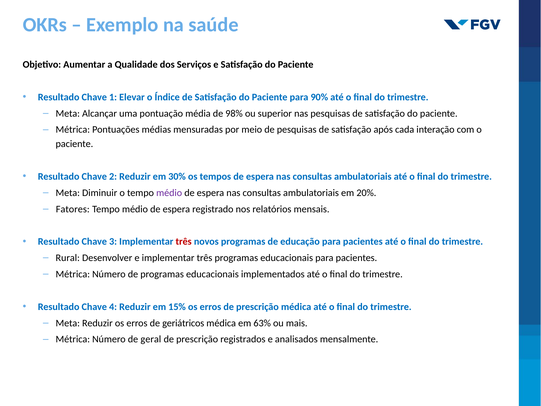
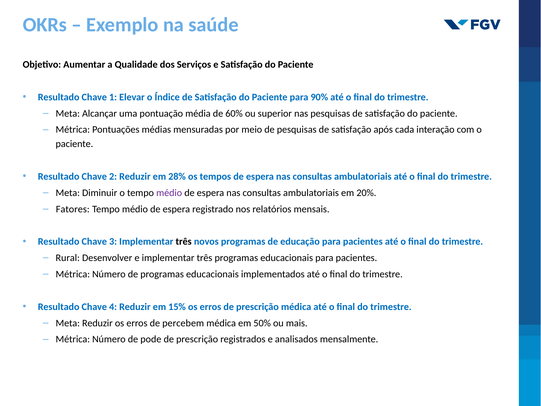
98%: 98% -> 60%
30%: 30% -> 28%
três at (184, 241) colour: red -> black
geriátricos: geriátricos -> percebem
63%: 63% -> 50%
geral: geral -> pode
